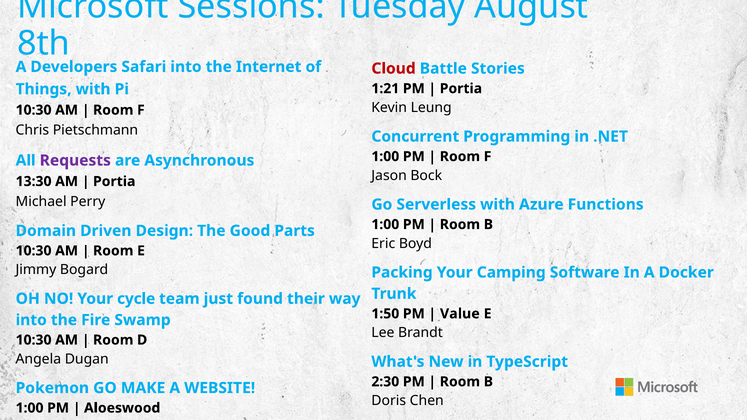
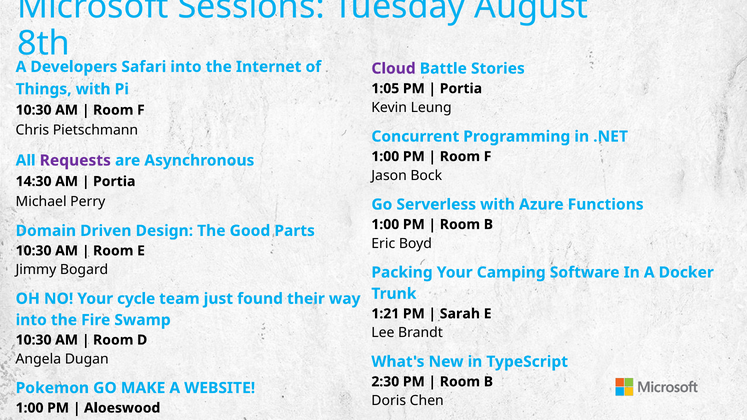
Cloud colour: red -> purple
1:21: 1:21 -> 1:05
13:30: 13:30 -> 14:30
1:50: 1:50 -> 1:21
Value: Value -> Sarah
